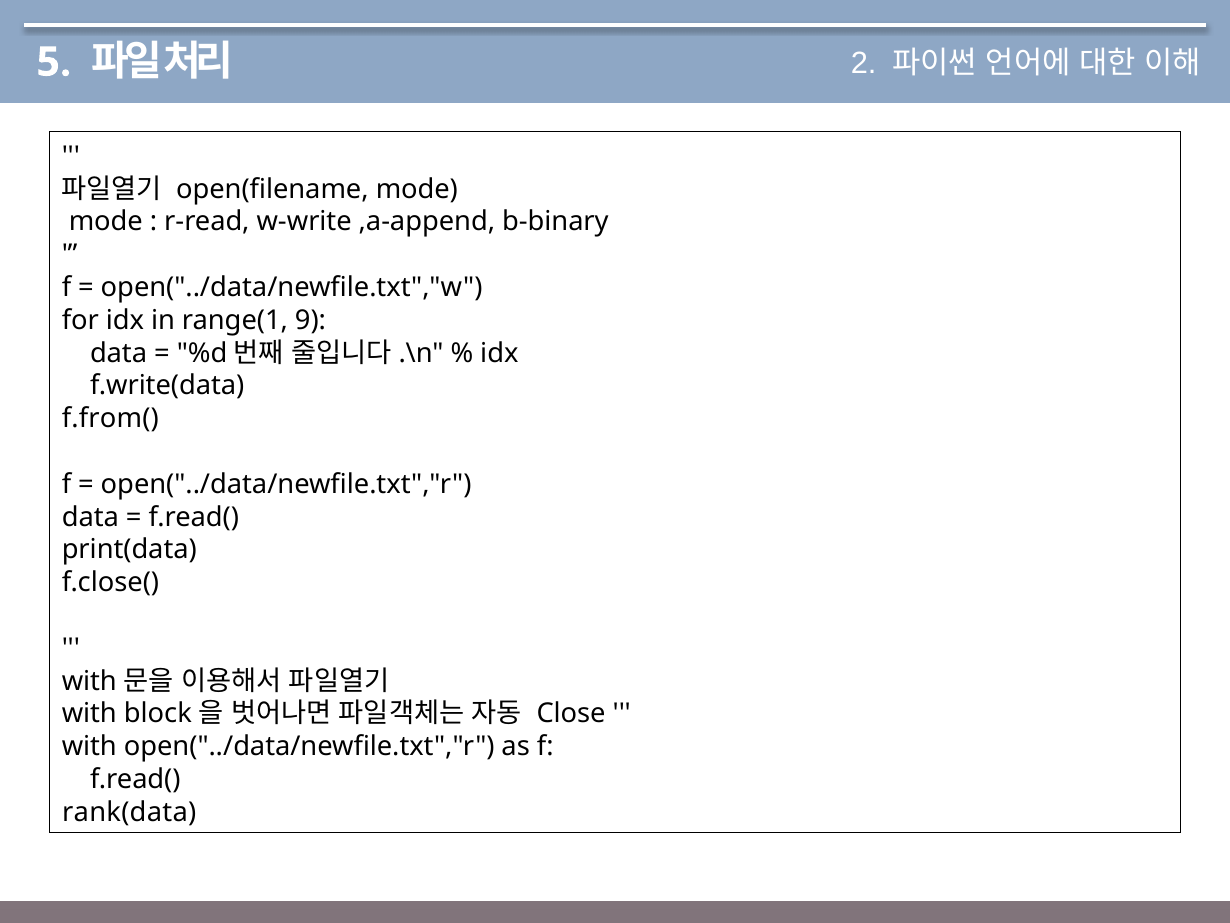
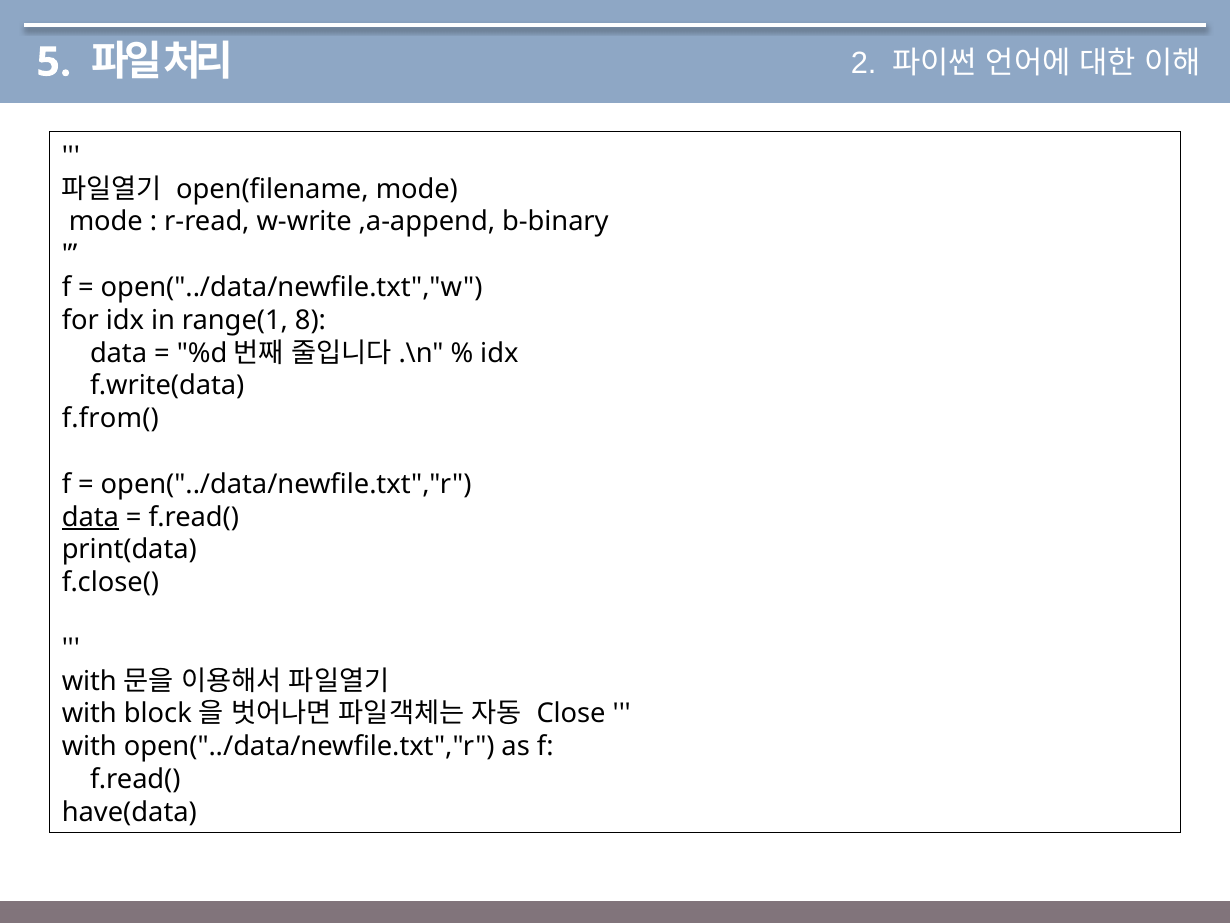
9: 9 -> 8
data at (90, 517) underline: none -> present
rank(data: rank(data -> have(data
